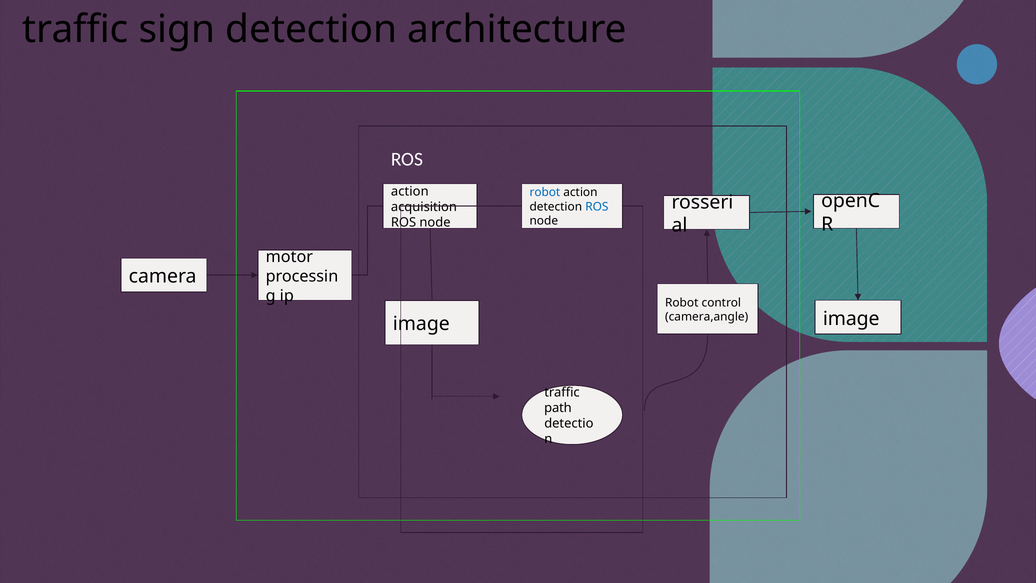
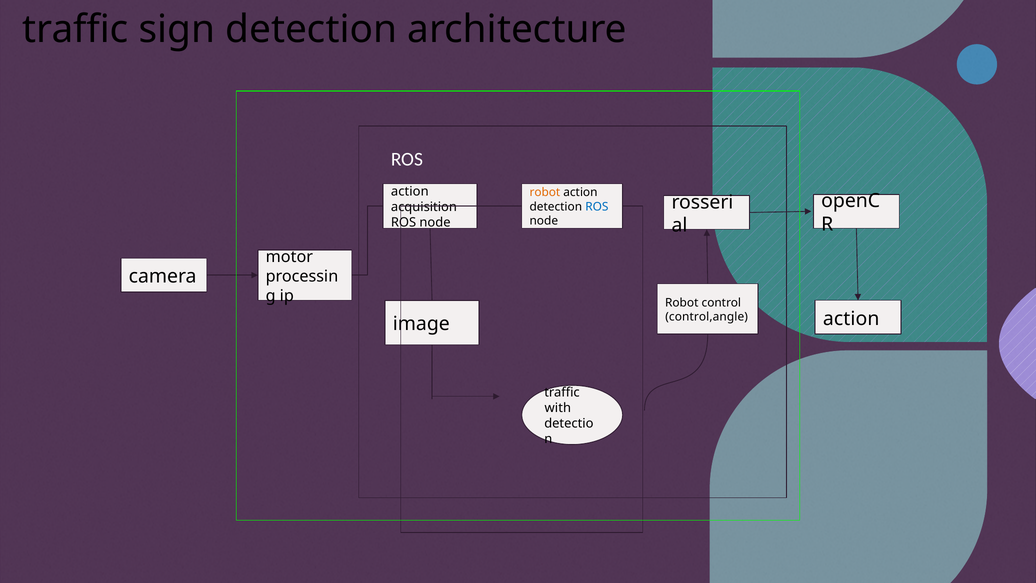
robot at (545, 192) colour: blue -> orange
image at (851, 318): image -> action
camera,angle: camera,angle -> control,angle
path: path -> with
